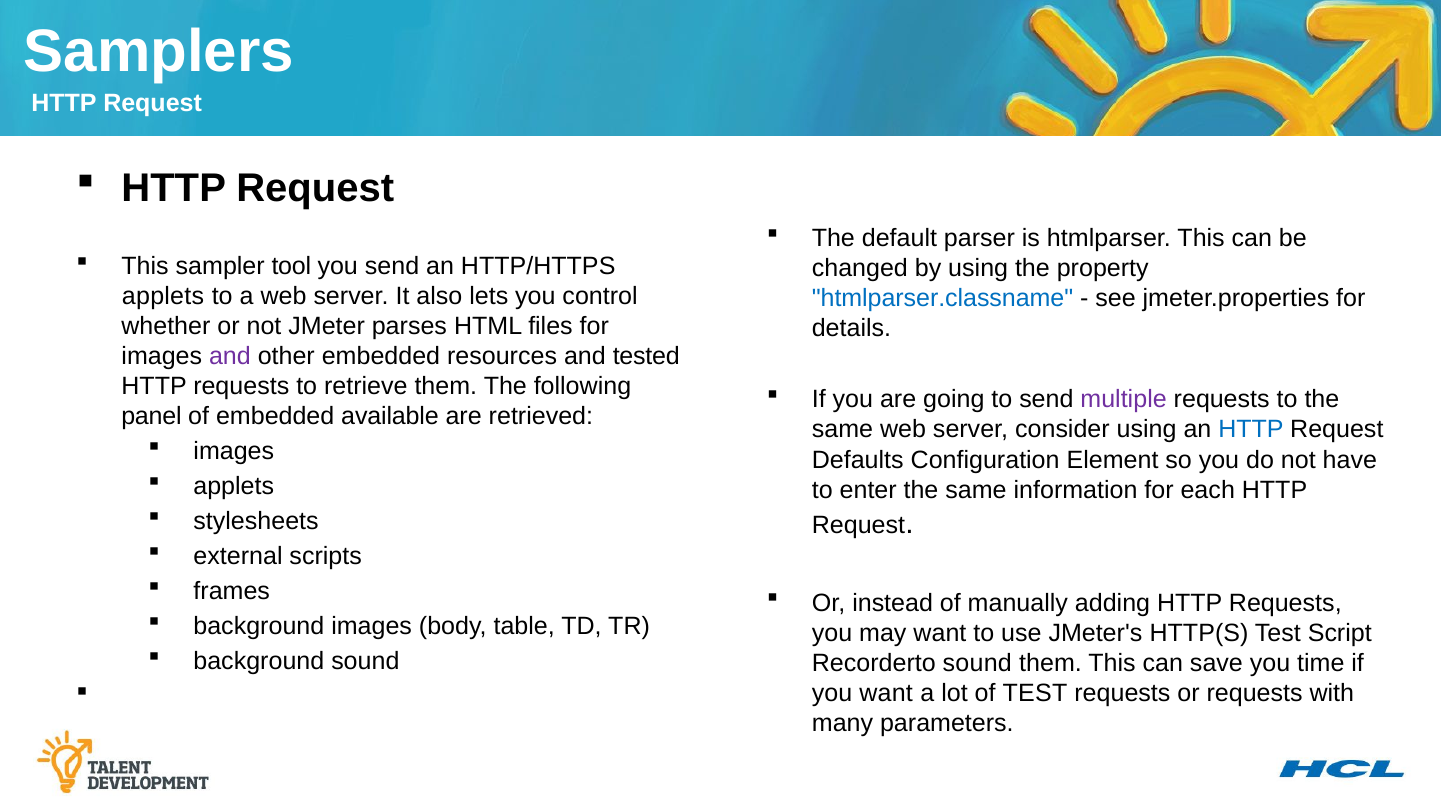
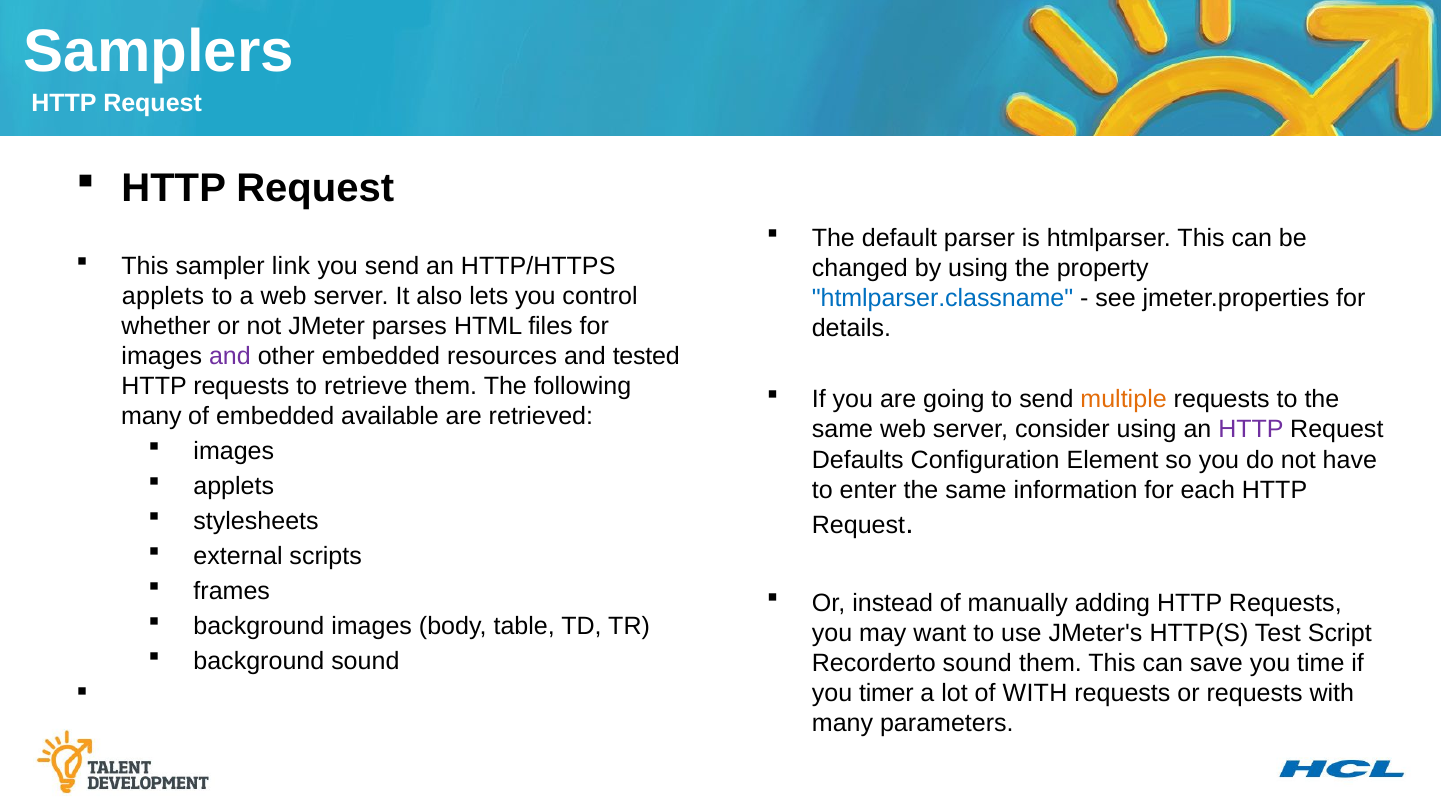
tool: tool -> link
multiple colour: purple -> orange
panel at (151, 417): panel -> many
HTTP at (1251, 430) colour: blue -> purple
you want: want -> timer
of TEST: TEST -> WITH
